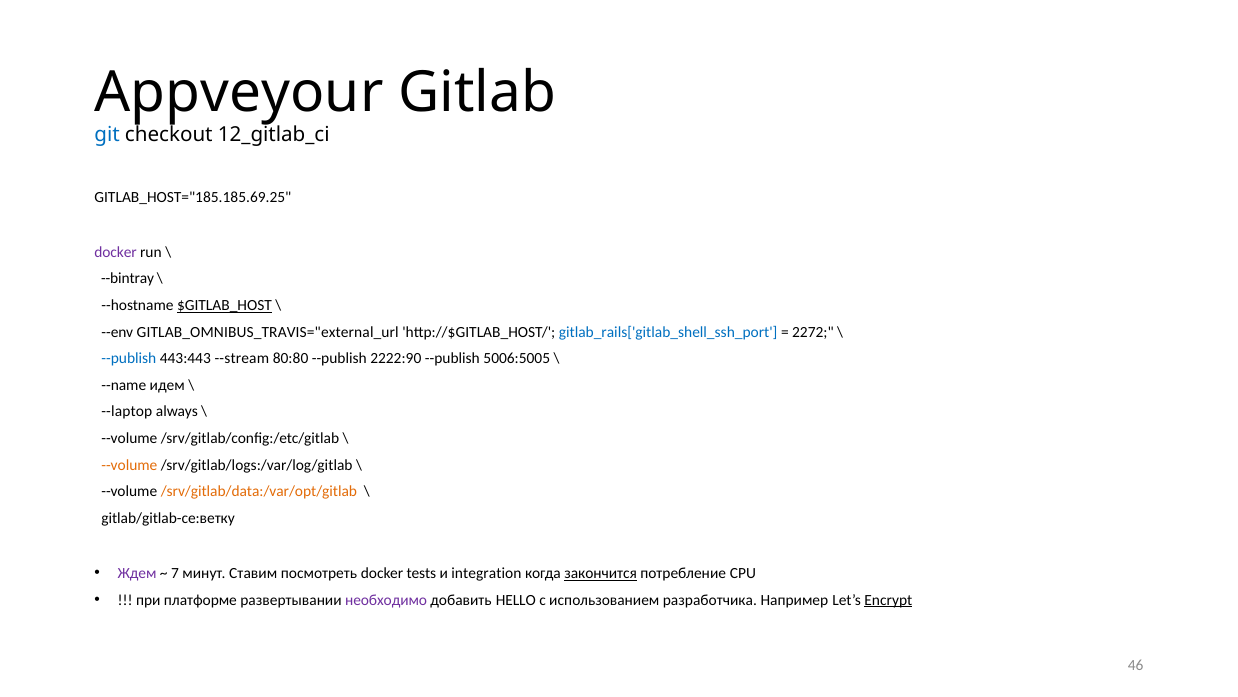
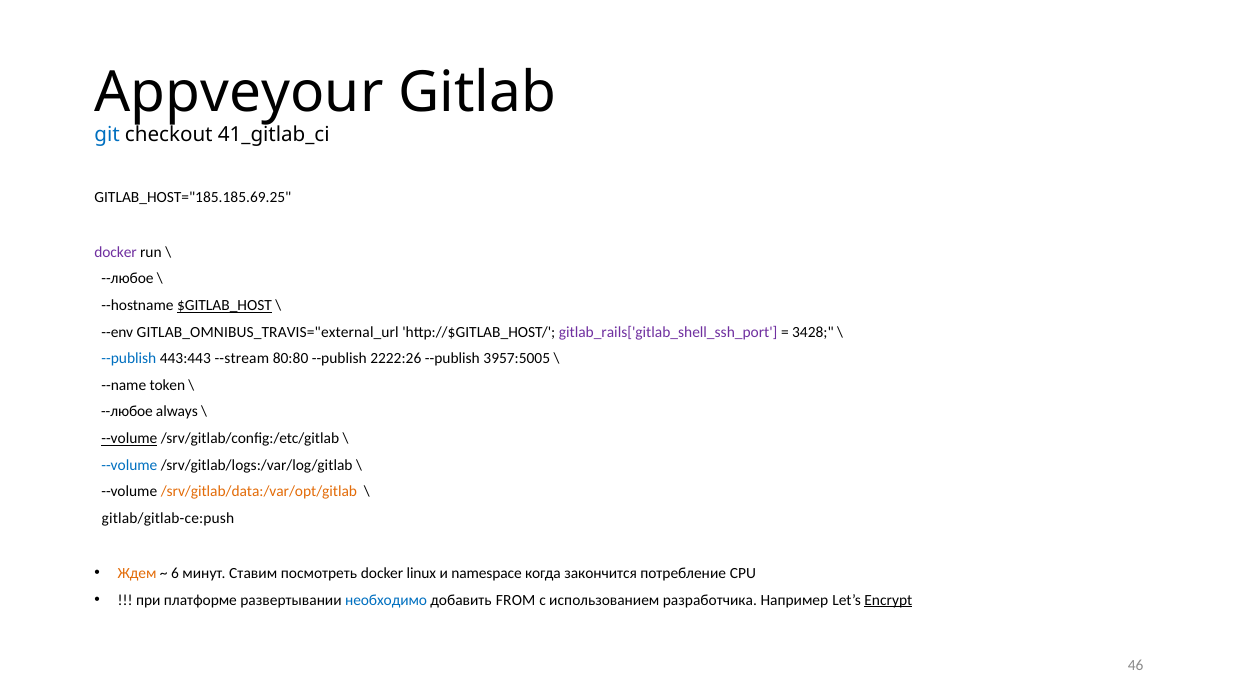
12_gitlab_ci: 12_gitlab_ci -> 41_gitlab_ci
--bintray at (128, 278): --bintray -> --любое
gitlab_rails['gitlab_shell_ssh_port colour: blue -> purple
2272: 2272 -> 3428
2222:90: 2222:90 -> 2222:26
5006:5005: 5006:5005 -> 3957:5005
идем: идем -> token
--laptop at (127, 412): --laptop -> --любое
--volume at (129, 438) underline: none -> present
--volume at (129, 465) colour: orange -> blue
gitlab/gitlab-ce:ветку: gitlab/gitlab-ce:ветку -> gitlab/gitlab-ce:push
Ждем colour: purple -> orange
7: 7 -> 6
tests: tests -> linux
integration: integration -> namespace
закончится underline: present -> none
необходимо colour: purple -> blue
HELLO: HELLO -> FROM
